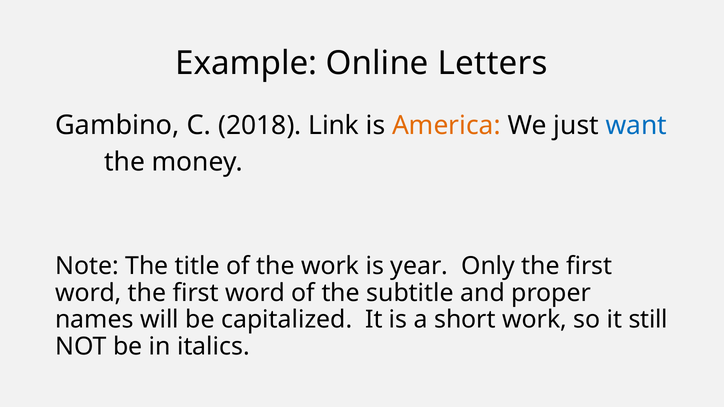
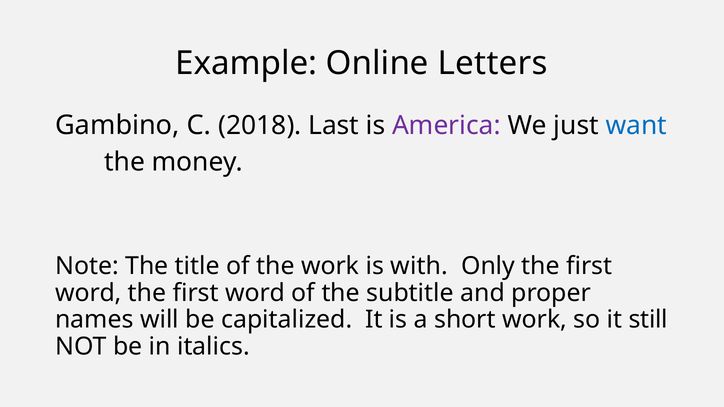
Link: Link -> Last
America colour: orange -> purple
year: year -> with
